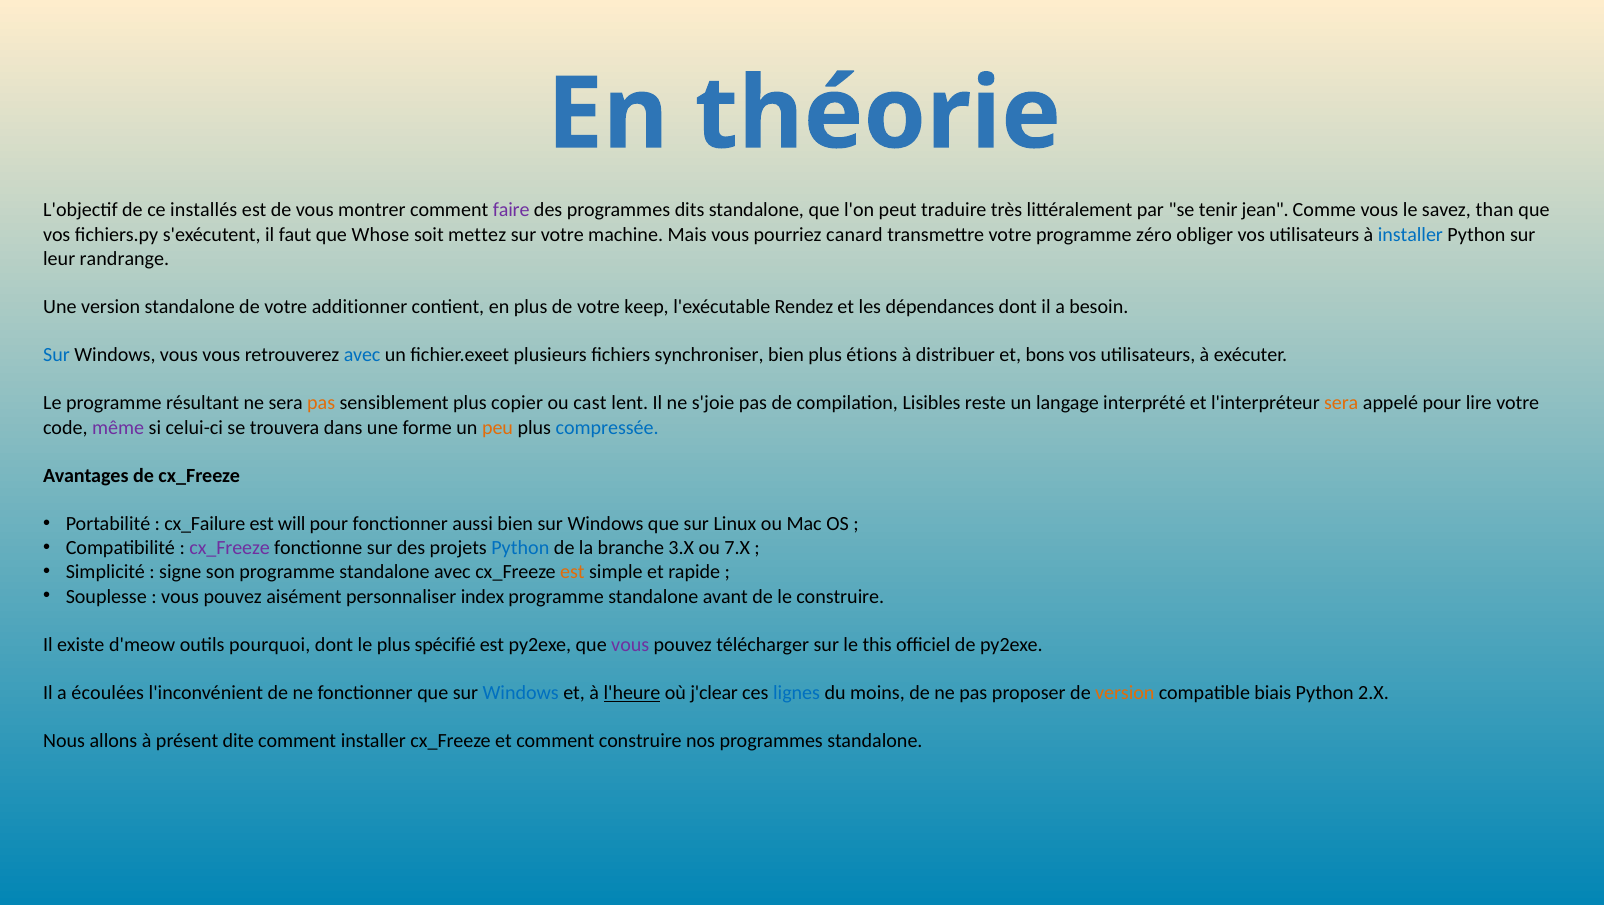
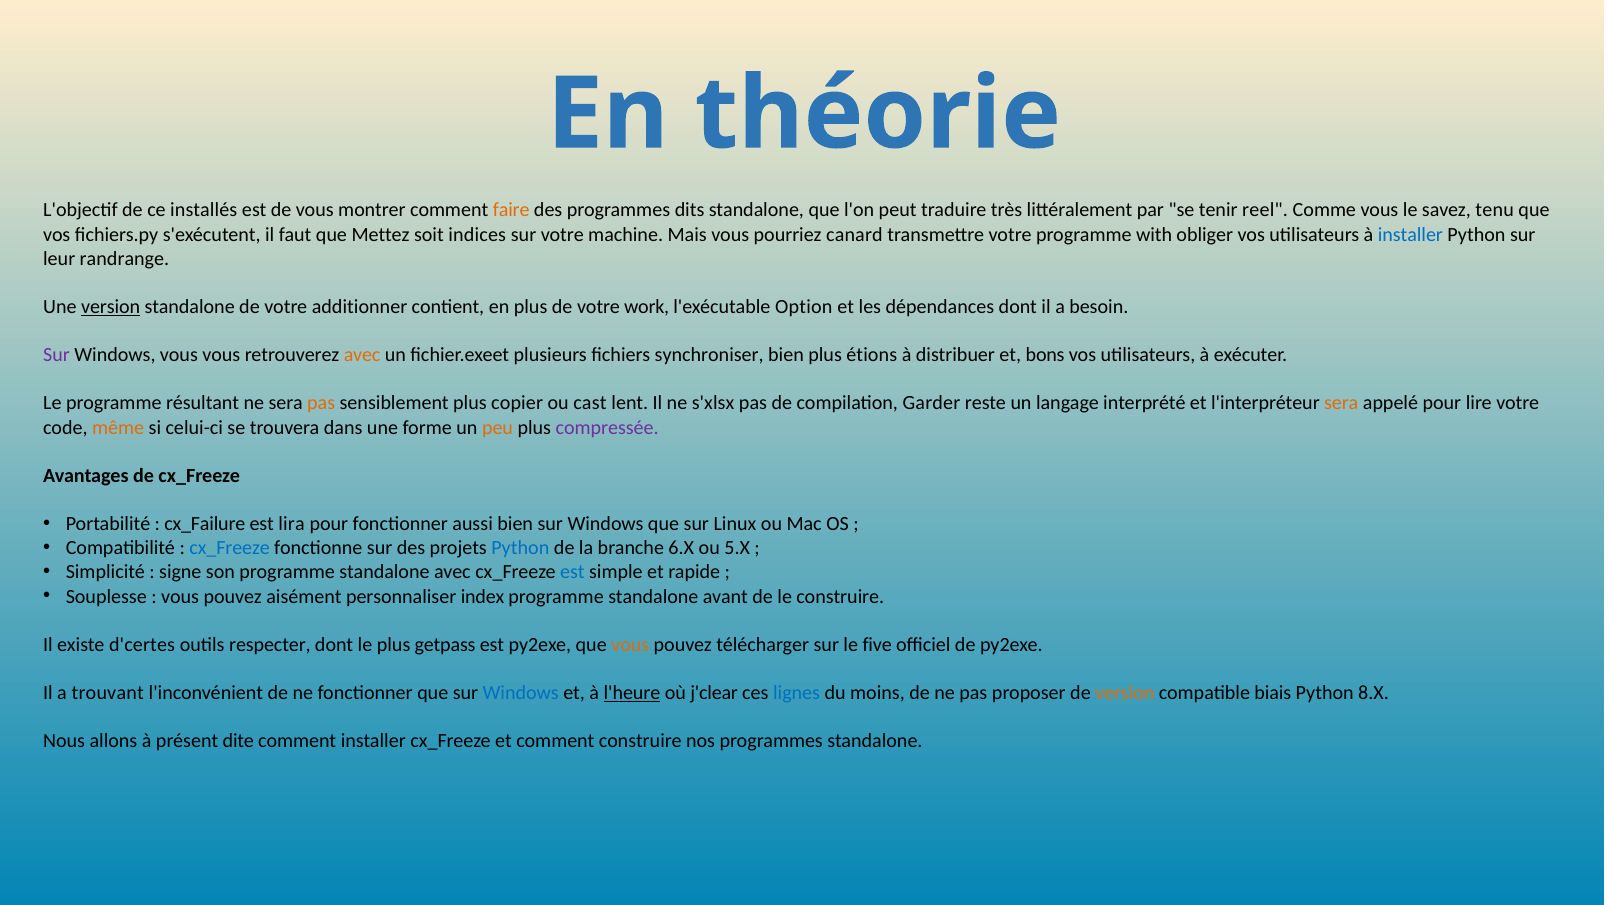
faire colour: purple -> orange
jean: jean -> reel
than: than -> tenu
Whose: Whose -> Mettez
mettez: mettez -> indices
zéro: zéro -> with
version at (111, 307) underline: none -> present
keep: keep -> work
Rendez: Rendez -> Option
Sur at (57, 355) colour: blue -> purple
avec at (362, 355) colour: blue -> orange
s'joie: s'joie -> s'xlsx
Lisibles: Lisibles -> Garder
même colour: purple -> orange
compressée colour: blue -> purple
will: will -> lira
cx_Freeze at (230, 548) colour: purple -> blue
3.X: 3.X -> 6.X
7.X: 7.X -> 5.X
est at (572, 572) colour: orange -> blue
d'meow: d'meow -> d'certes
pourquoi: pourquoi -> respecter
spécifié: spécifié -> getpass
vous at (630, 644) colour: purple -> orange
this: this -> five
écoulées: écoulées -> trouvant
2.X: 2.X -> 8.X
